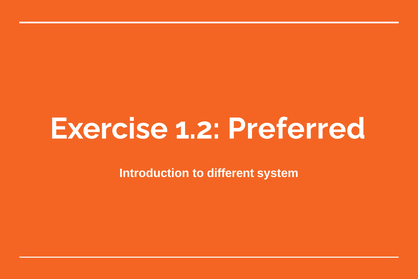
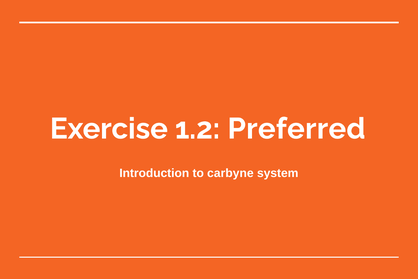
different: different -> carbyne
